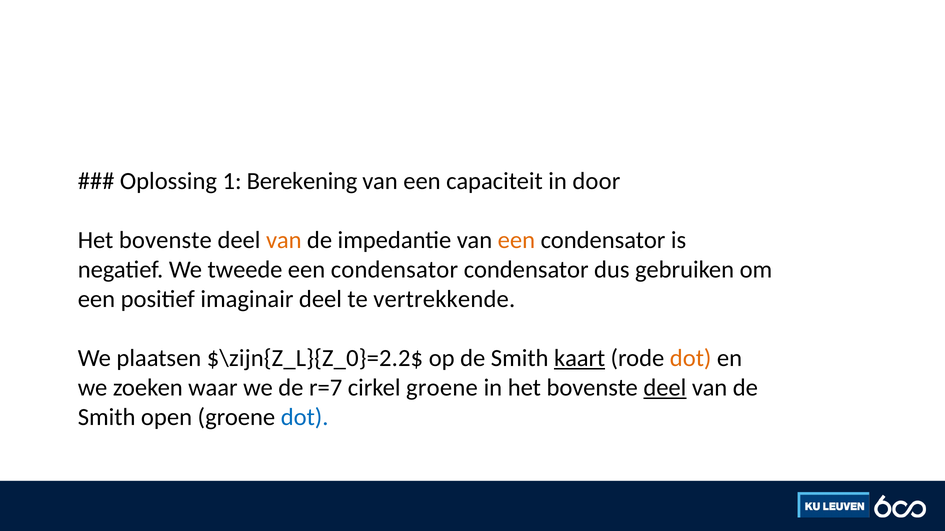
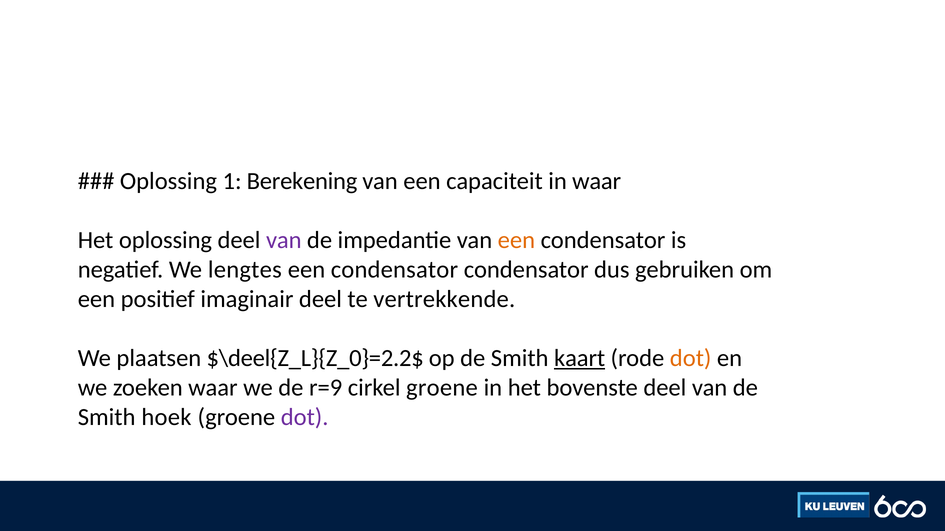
in door: door -> waar
bovenste at (165, 241): bovenste -> oplossing
van at (284, 241) colour: orange -> purple
tweede: tweede -> lengtes
$\zijn{Z_L}{Z_0}=2.2$: $\zijn{Z_L}{Z_0}=2.2$ -> $\deel{Z_L}{Z_0}=2.2$
r=7: r=7 -> r=9
deel at (665, 388) underline: present -> none
open: open -> hoek
dot at (305, 418) colour: blue -> purple
